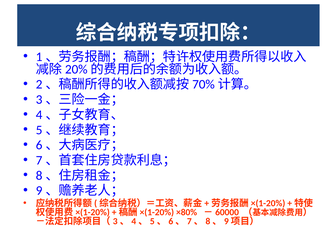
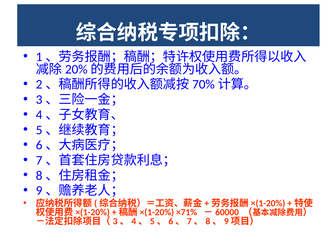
×80%: ×80% -> ×71%
